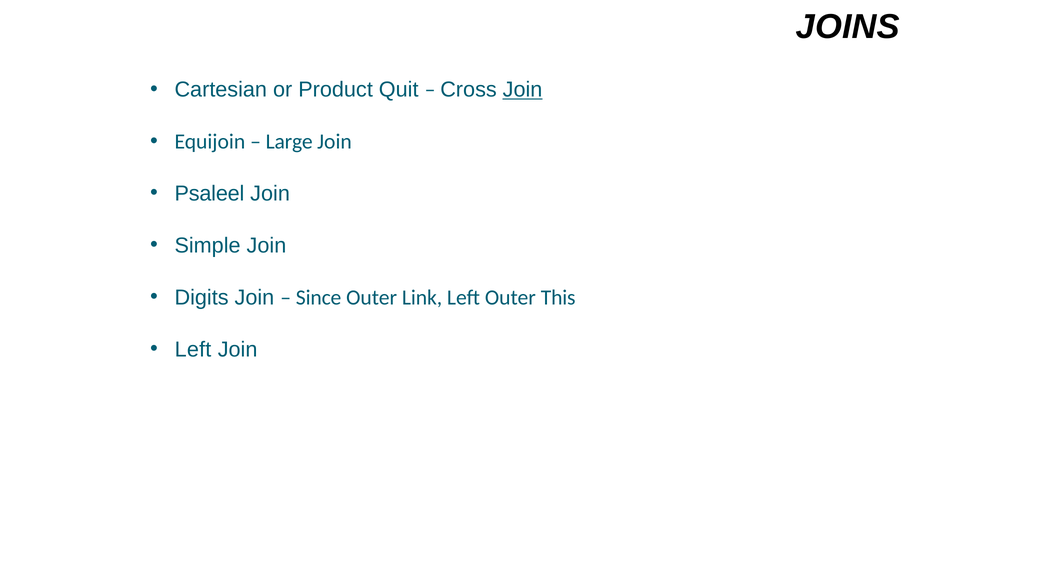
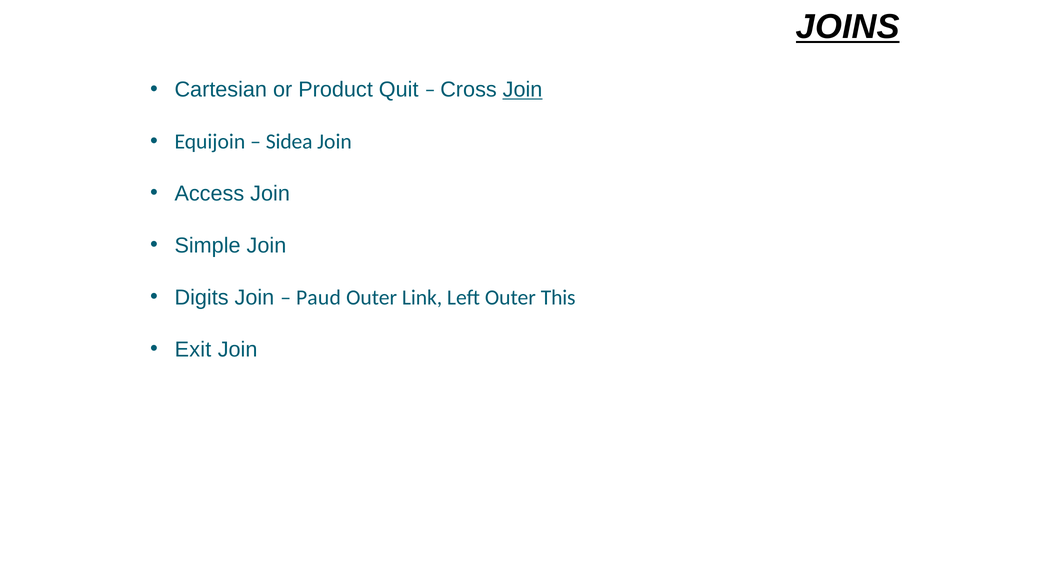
JOINS underline: none -> present
Large: Large -> Sidea
Psaleel: Psaleel -> Access
Since: Since -> Paud
Left at (193, 349): Left -> Exit
